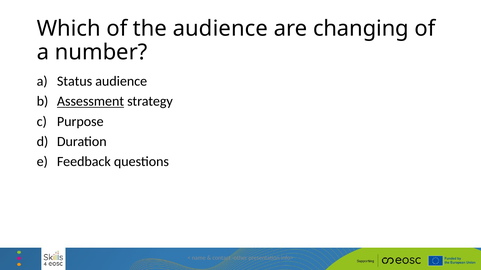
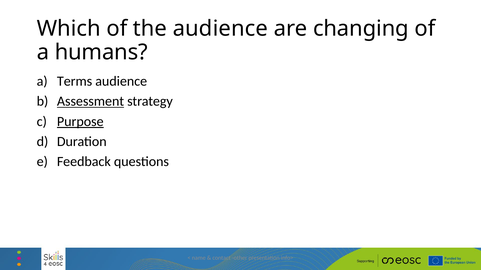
number: number -> humans
Status: Status -> Terms
Purpose underline: none -> present
